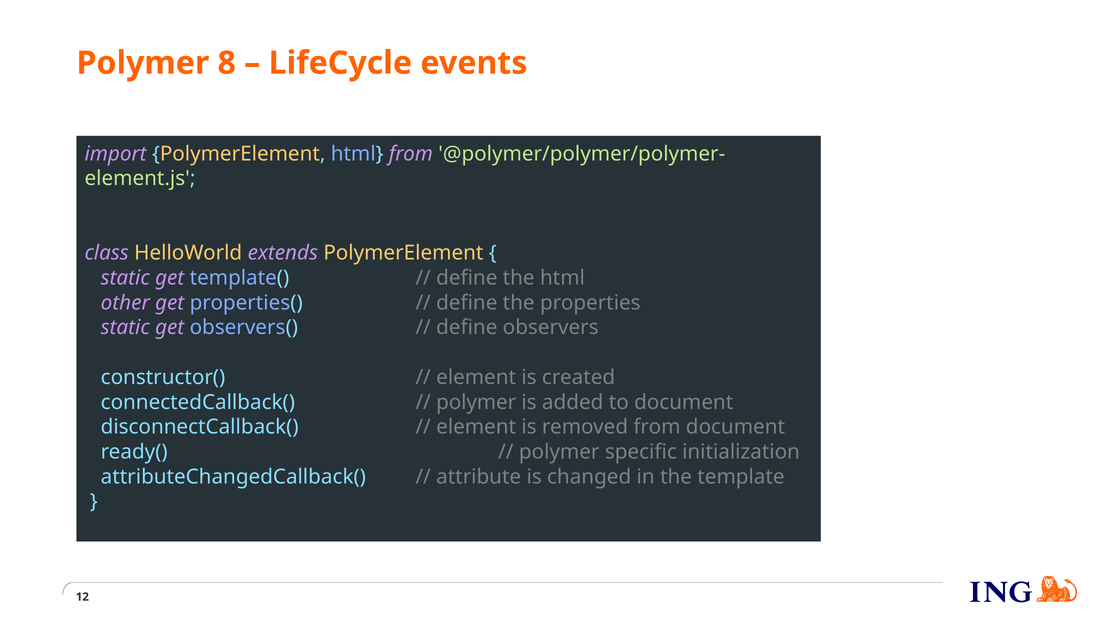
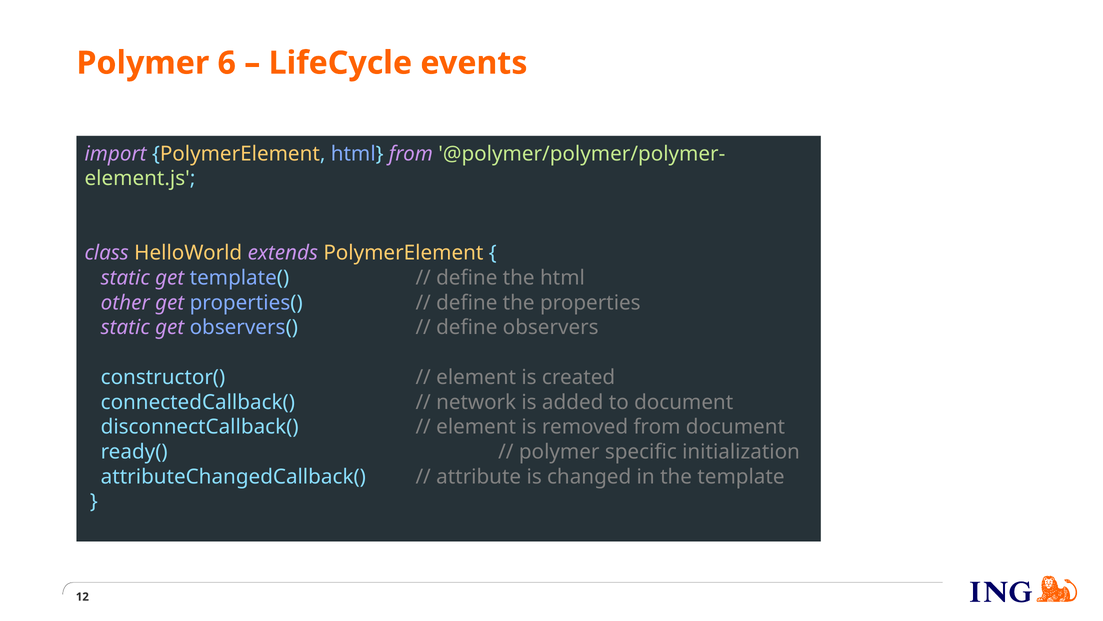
8: 8 -> 6
polymer at (476, 402): polymer -> network
